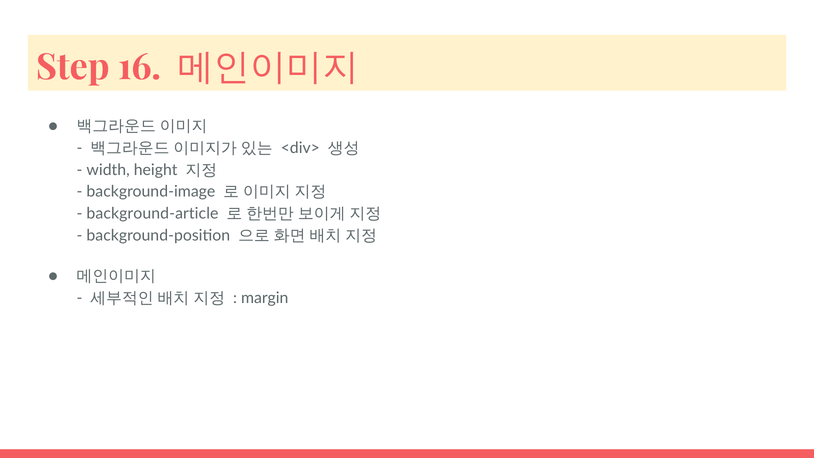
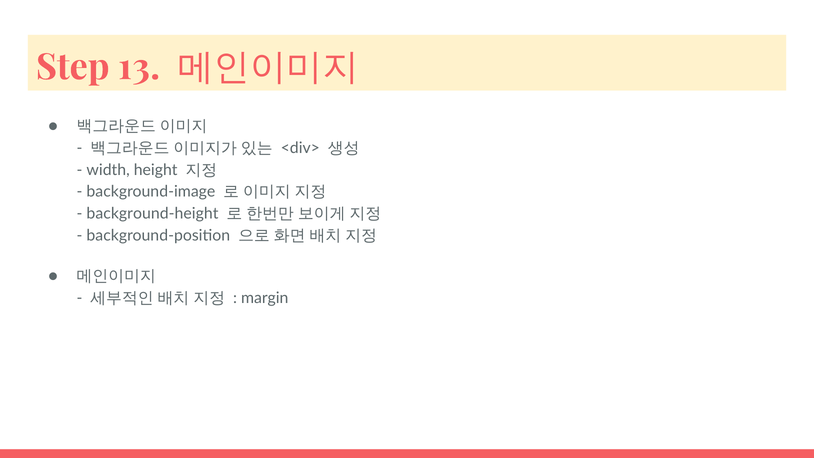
16: 16 -> 13
background-article: background-article -> background-height
